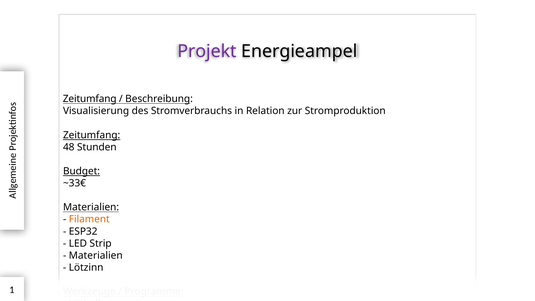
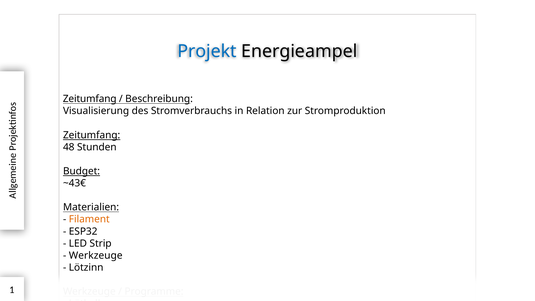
Projekt colour: purple -> blue
~33€: ~33€ -> ~43€
Materialien at (96, 255): Materialien -> Werkzeuge
